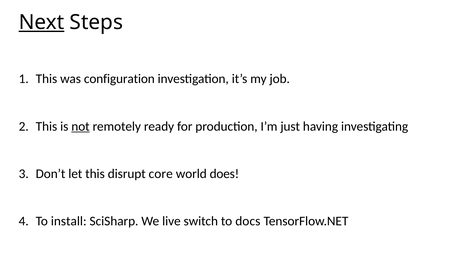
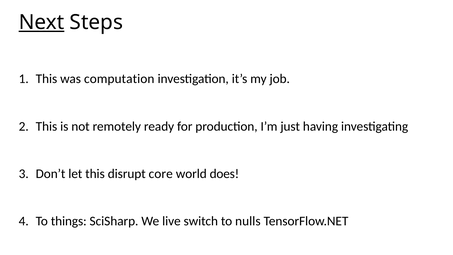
configuration: configuration -> computation
not underline: present -> none
install: install -> things
docs: docs -> nulls
